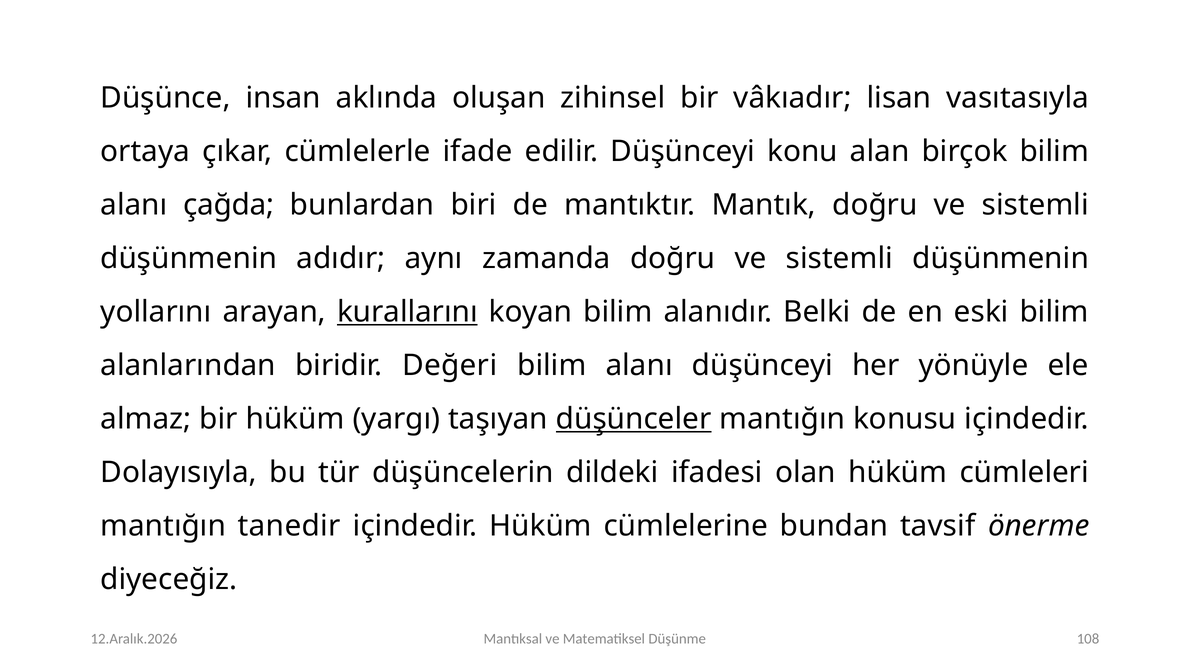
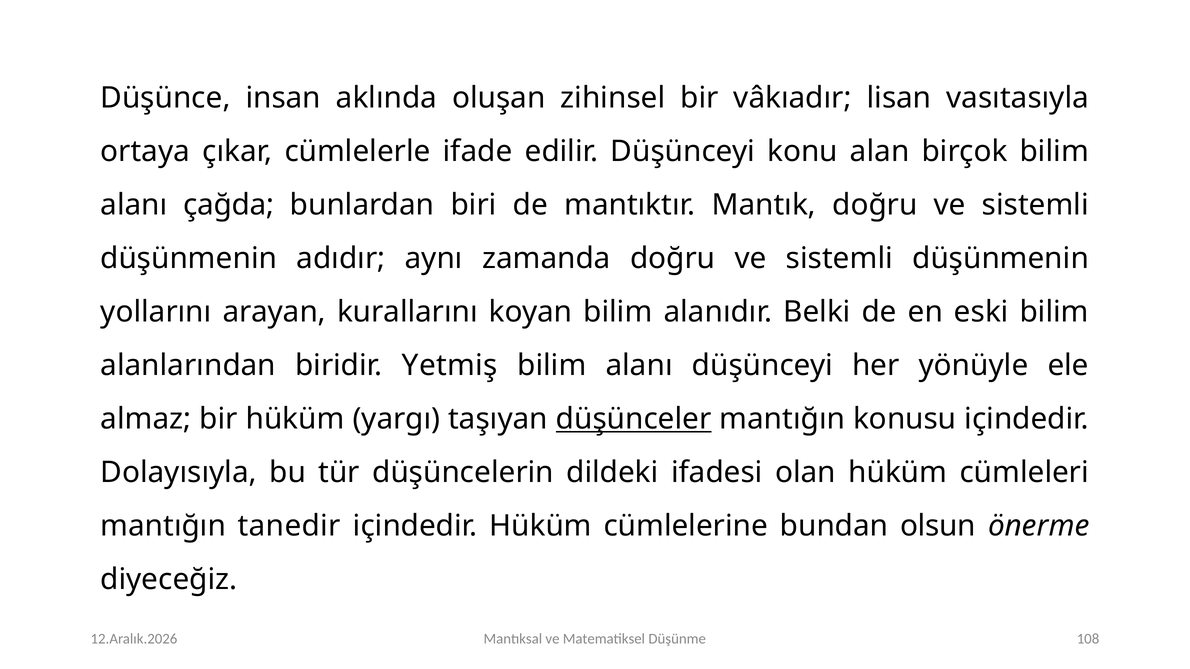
kurallarını underline: present -> none
Değeri: Değeri -> Yetmiş
tavsif: tavsif -> olsun
